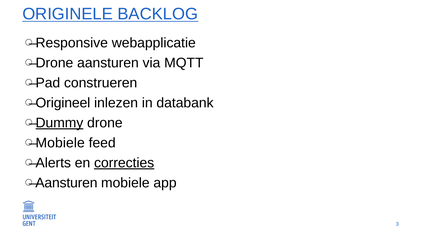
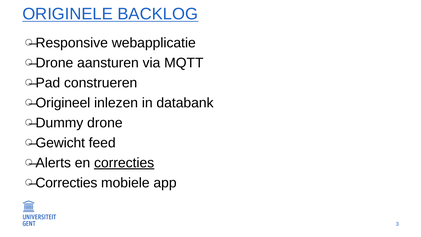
Dummy underline: present -> none
Mobiele at (60, 143): Mobiele -> Gewicht
Aansturen at (66, 183): Aansturen -> Correcties
